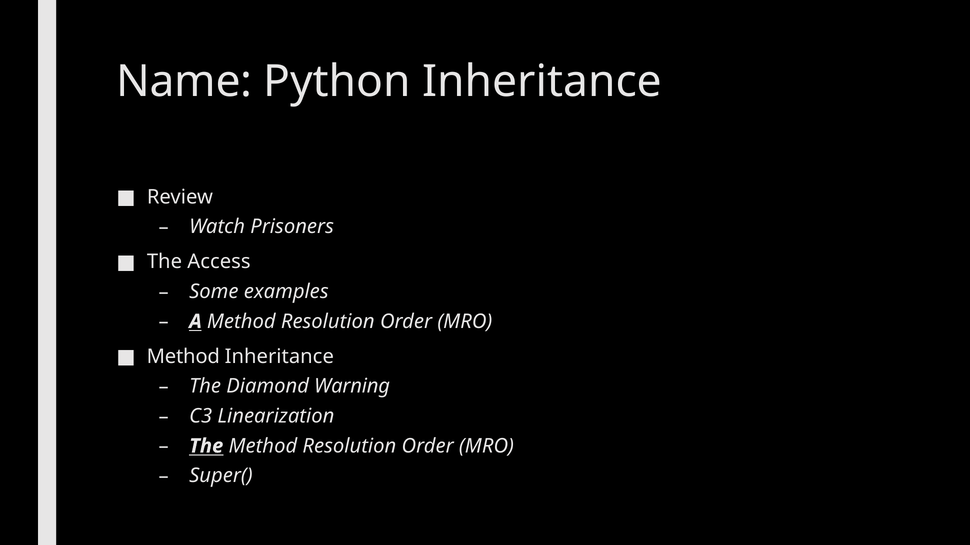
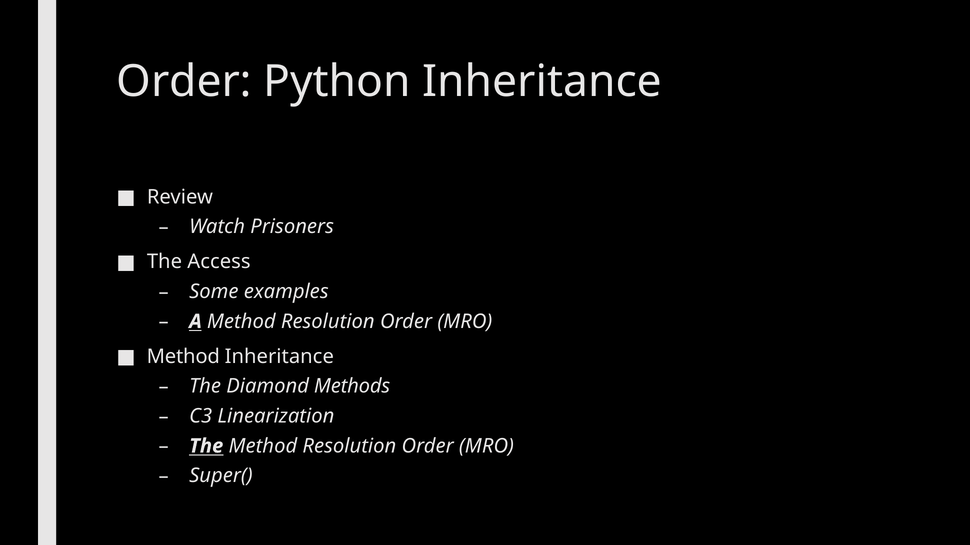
Name at (184, 82): Name -> Order
Warning: Warning -> Methods
